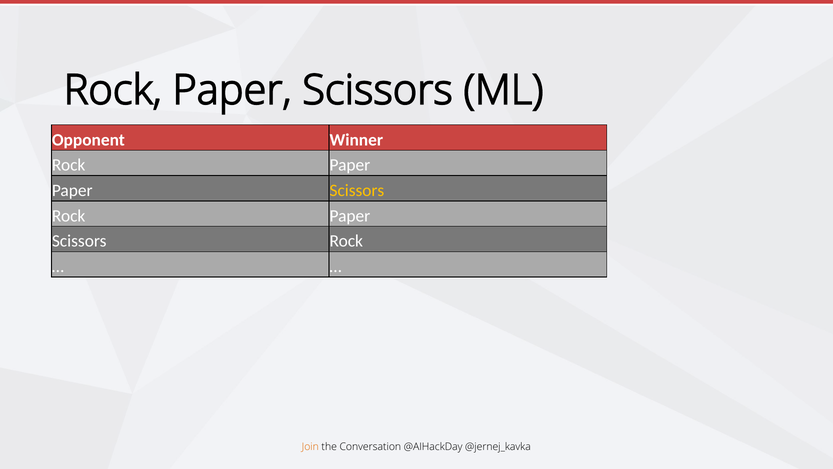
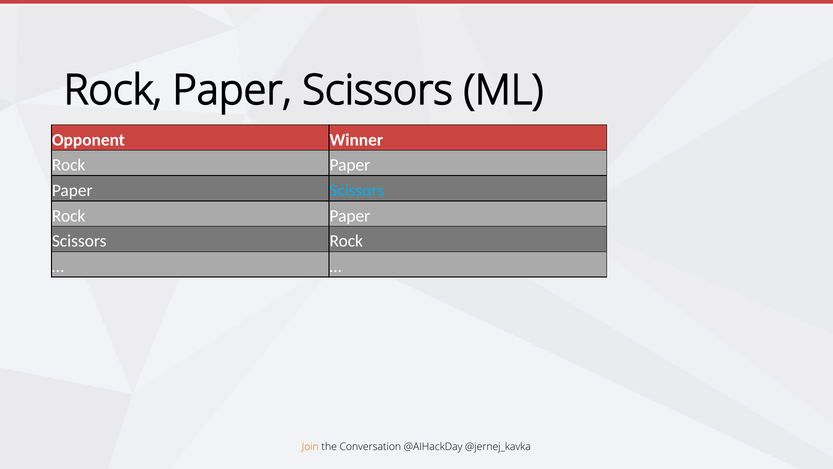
Scissors at (357, 190) colour: yellow -> light blue
